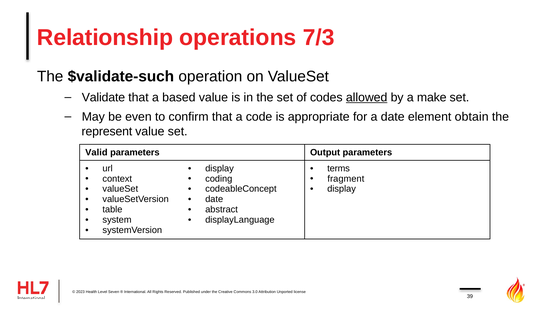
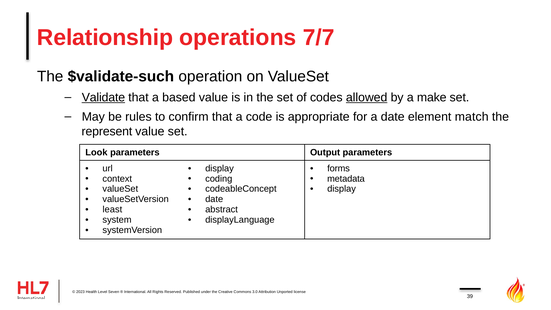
7/3: 7/3 -> 7/7
Validate underline: none -> present
even: even -> rules
obtain: obtain -> match
Valid: Valid -> Look
terms: terms -> forms
fragment: fragment -> metadata
table: table -> least
